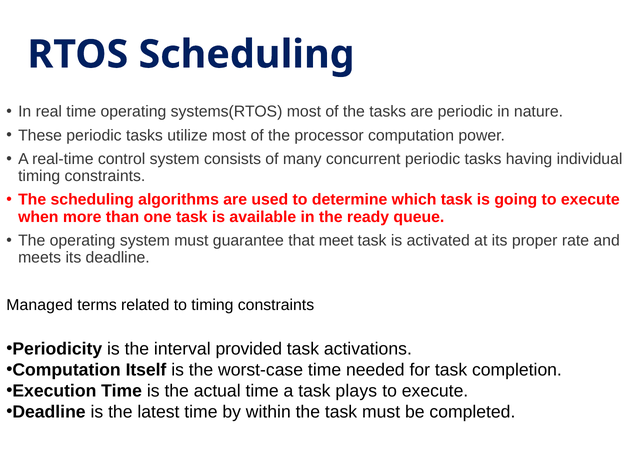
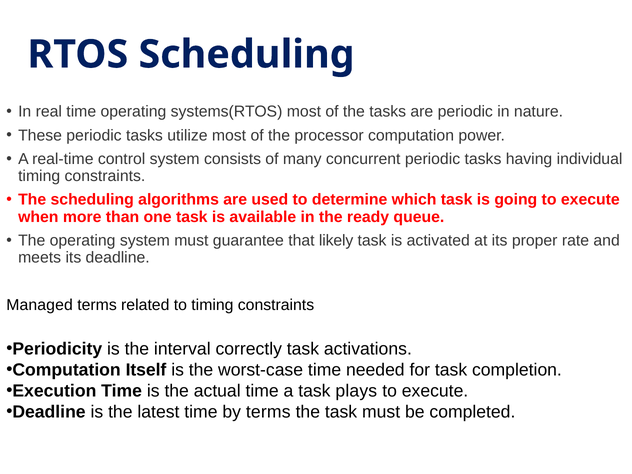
meet: meet -> likely
provided: provided -> correctly
by within: within -> terms
